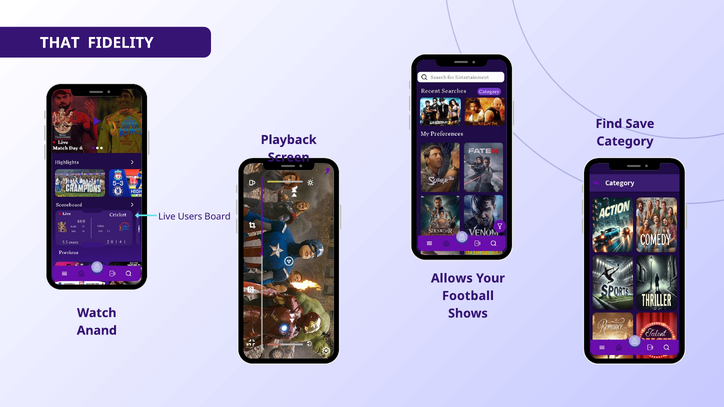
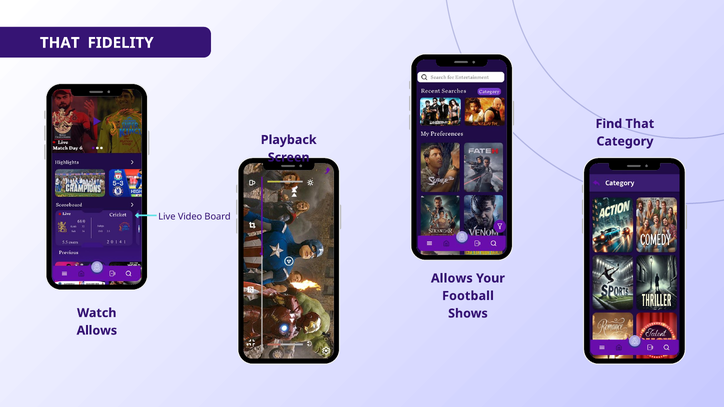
Find Save: Save -> That
Users: Users -> Video
Anand at (97, 331): Anand -> Allows
